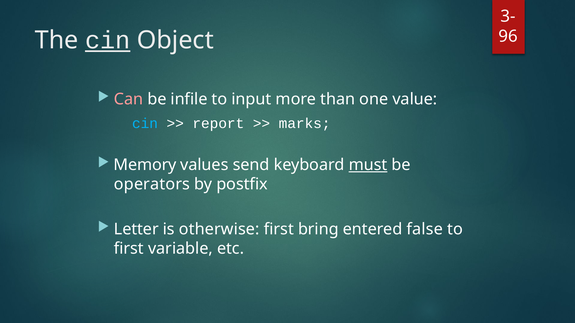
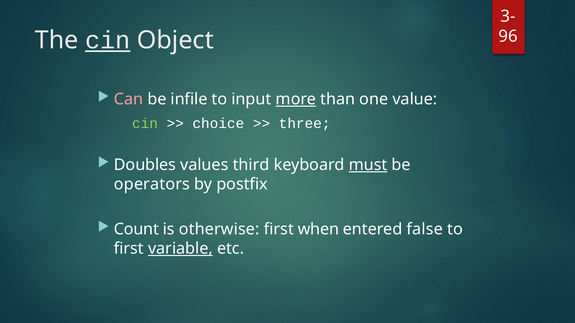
more underline: none -> present
cin at (145, 123) colour: light blue -> light green
report: report -> choice
marks: marks -> three
Memory: Memory -> Doubles
send: send -> third
Letter: Letter -> Count
bring: bring -> when
variable underline: none -> present
